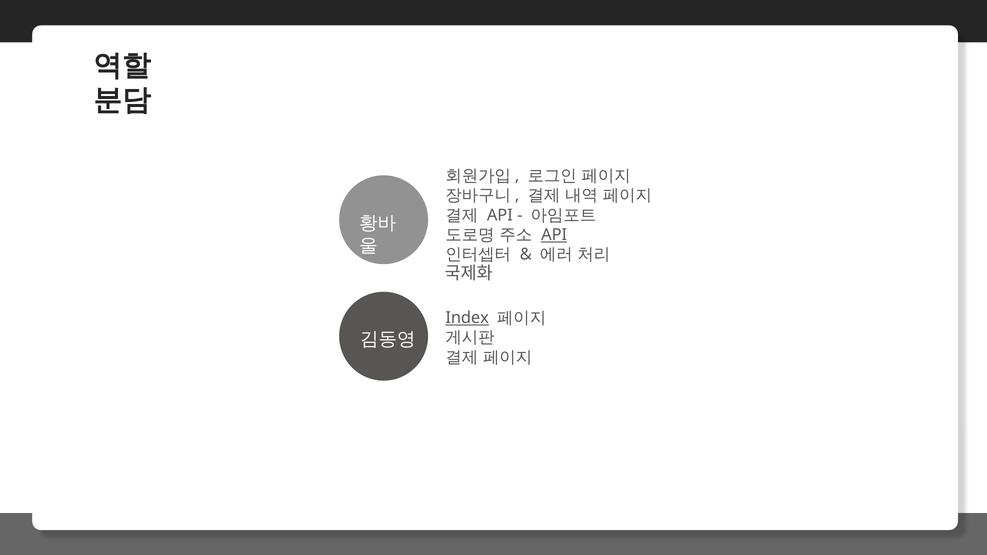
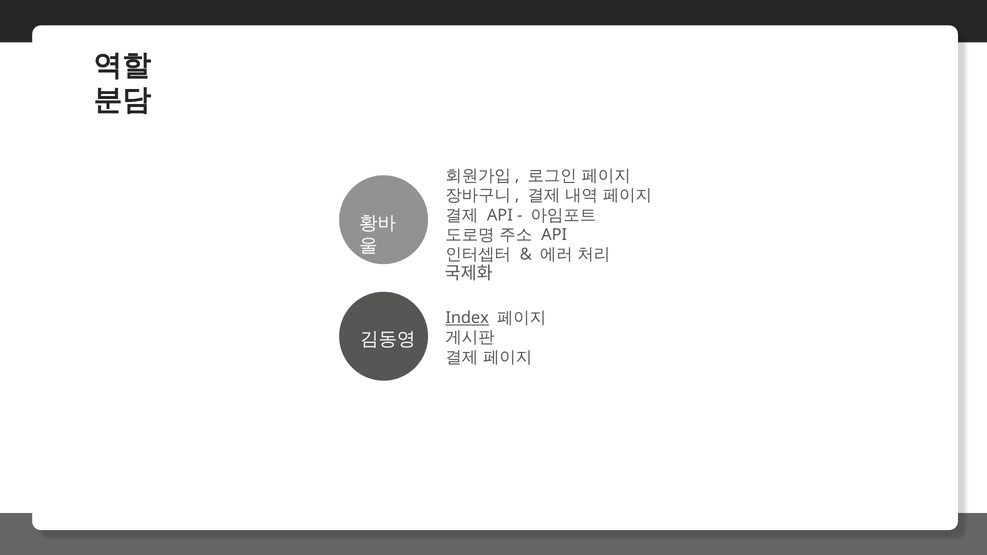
API at (554, 235) underline: present -> none
